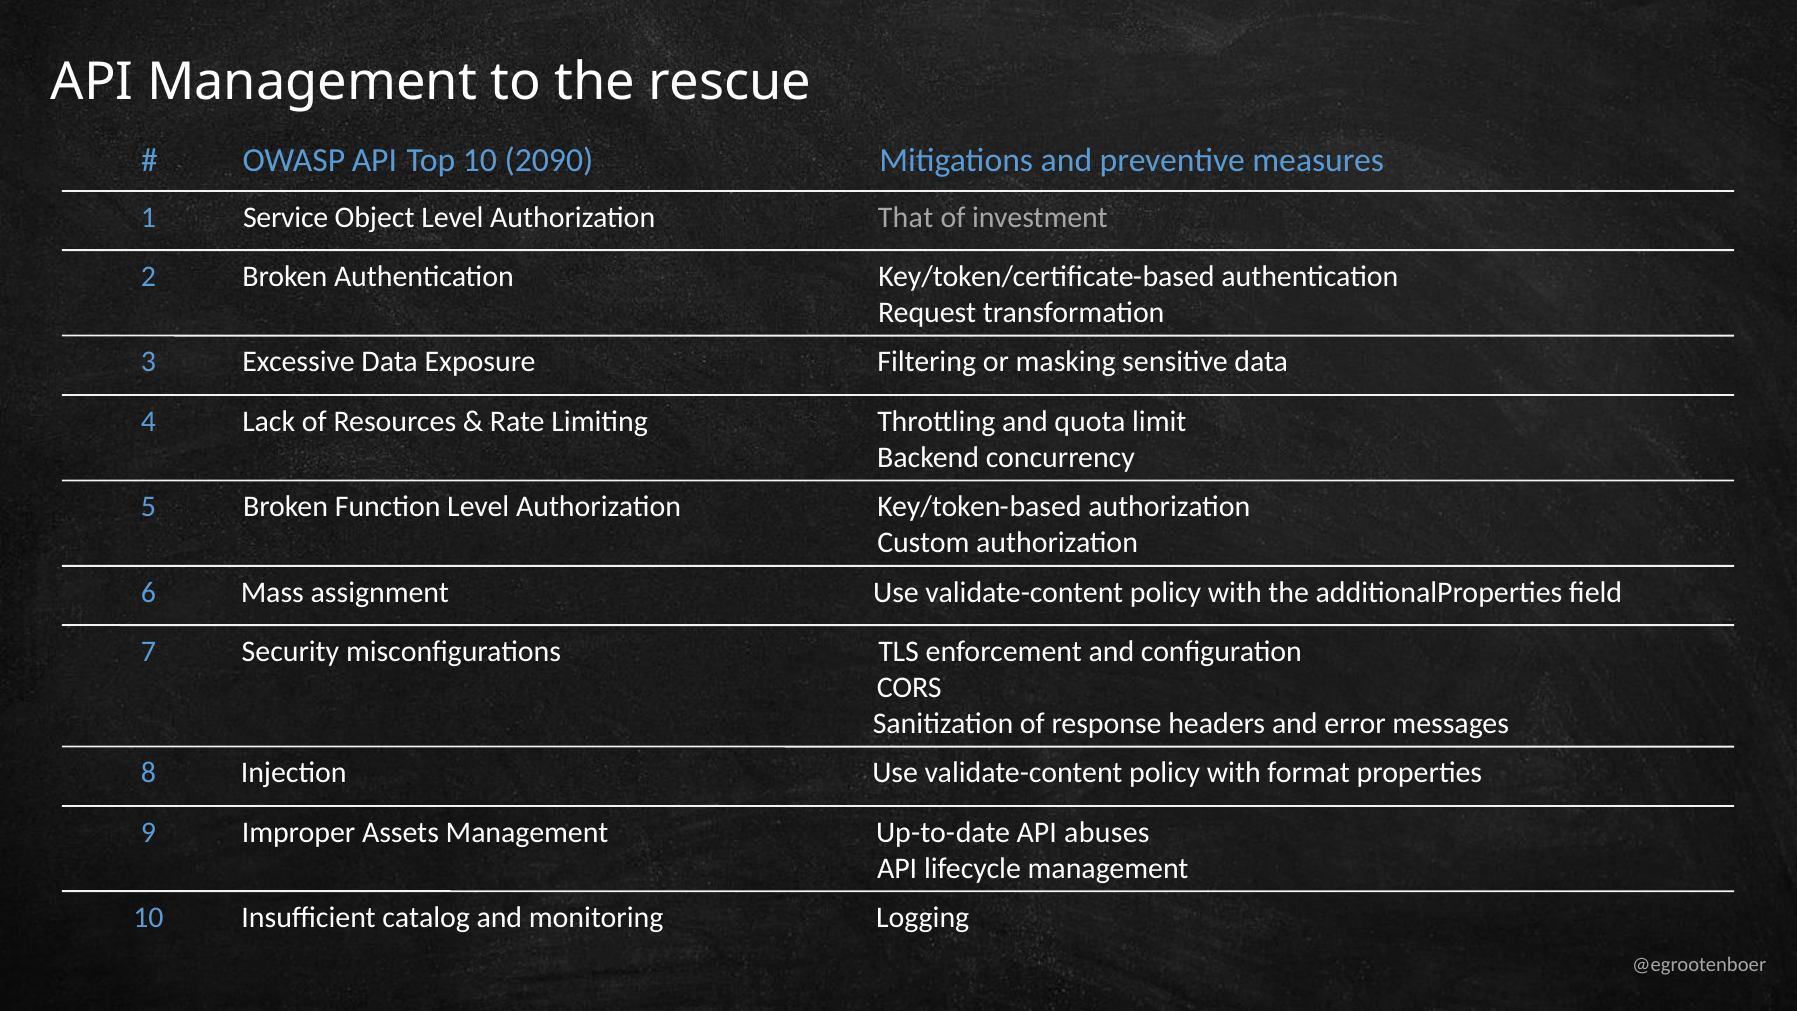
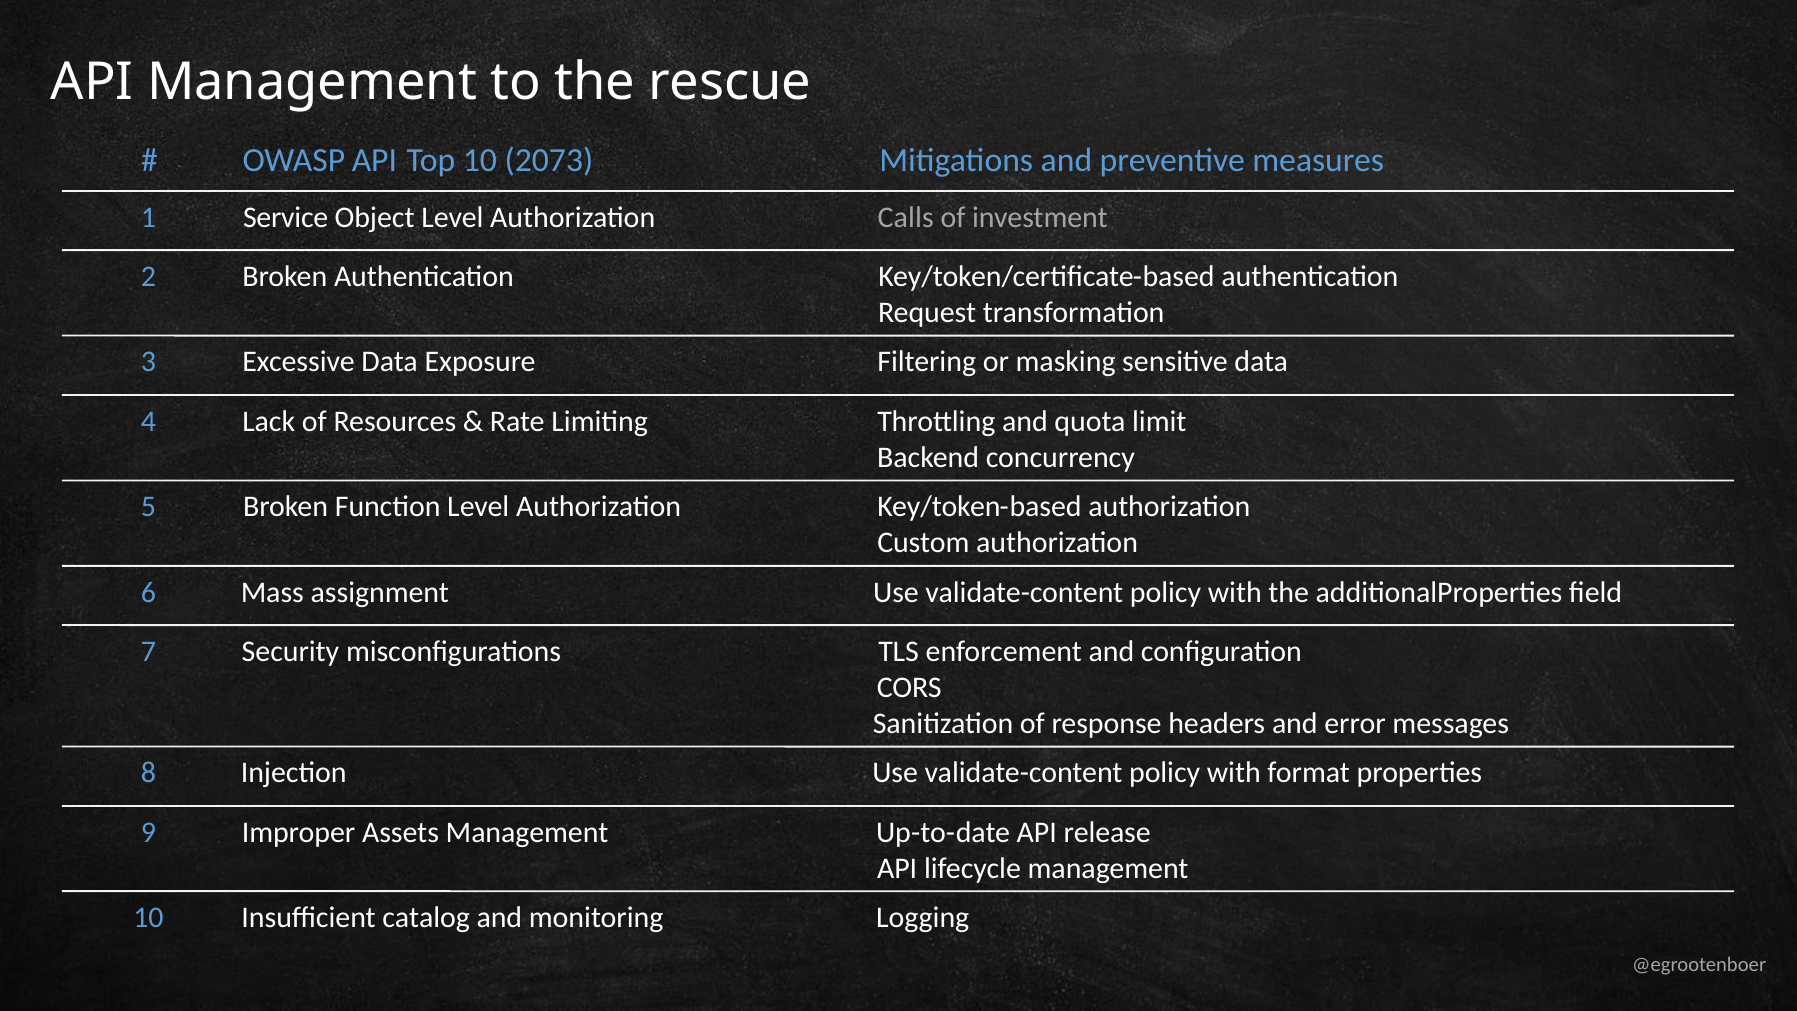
2090: 2090 -> 2073
That: That -> Calls
abuses: abuses -> release
